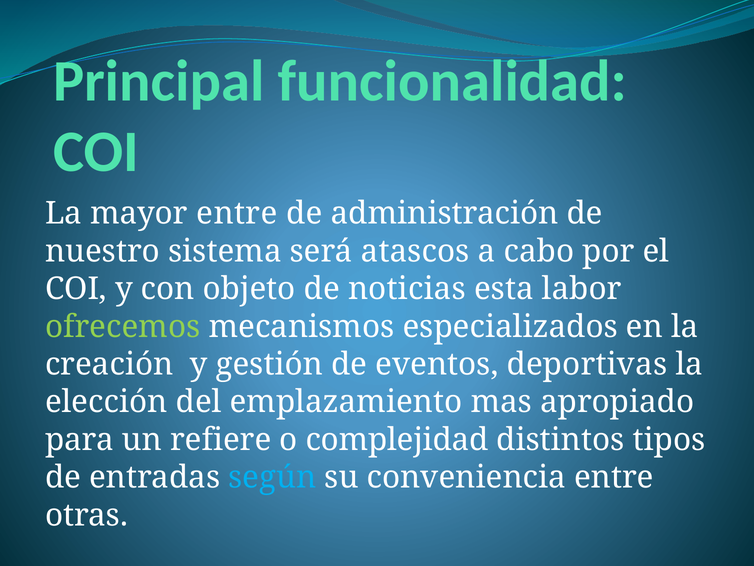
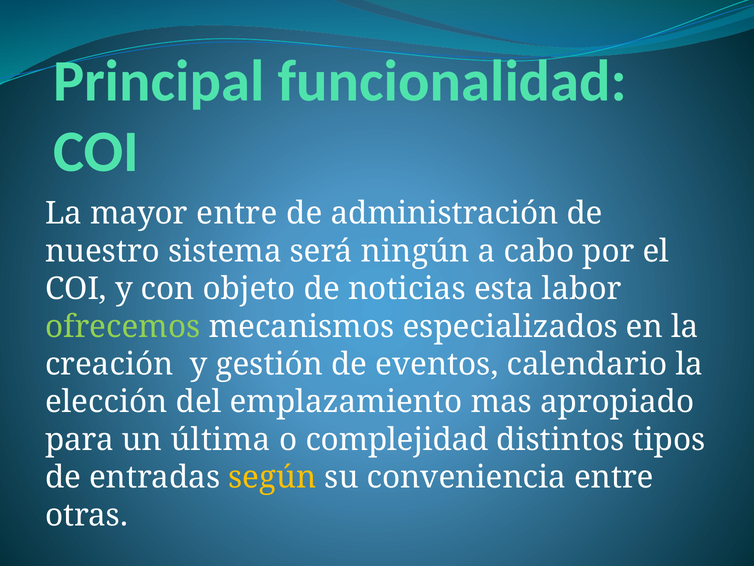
atascos: atascos -> ningún
deportivas: deportivas -> calendario
refiere: refiere -> última
según colour: light blue -> yellow
